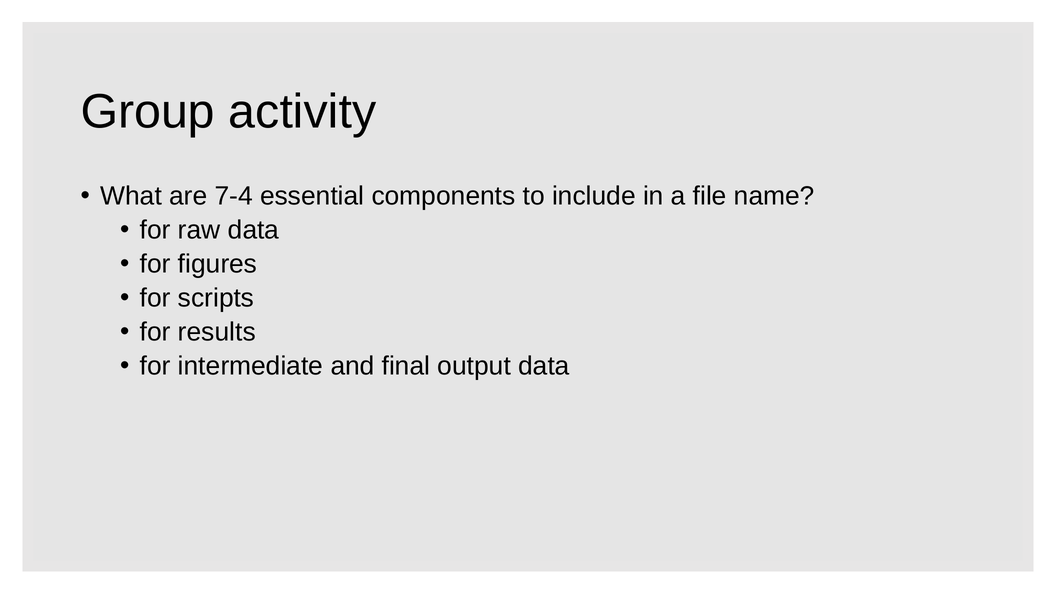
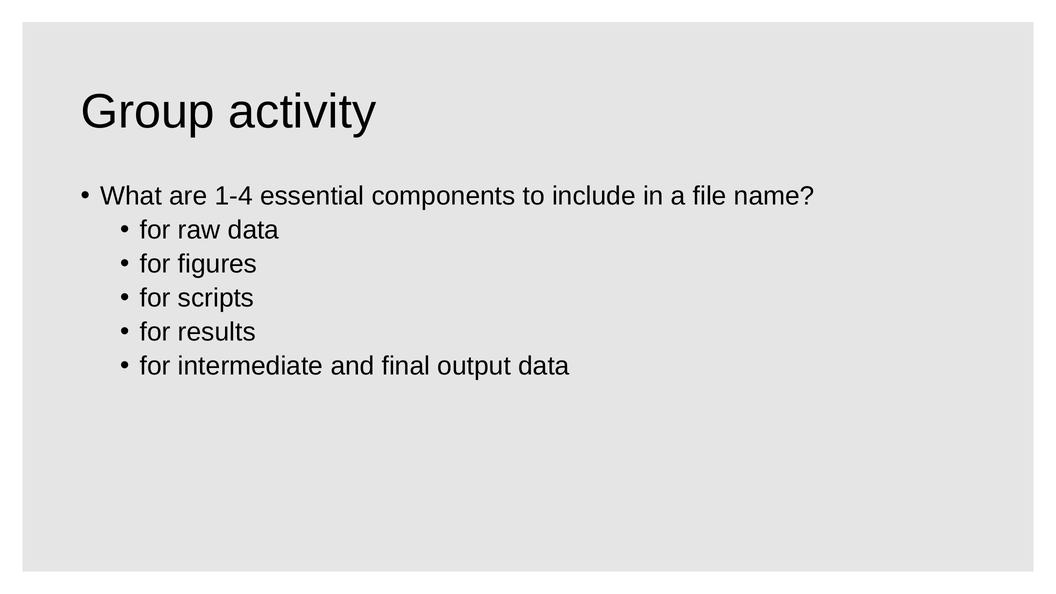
7-4: 7-4 -> 1-4
